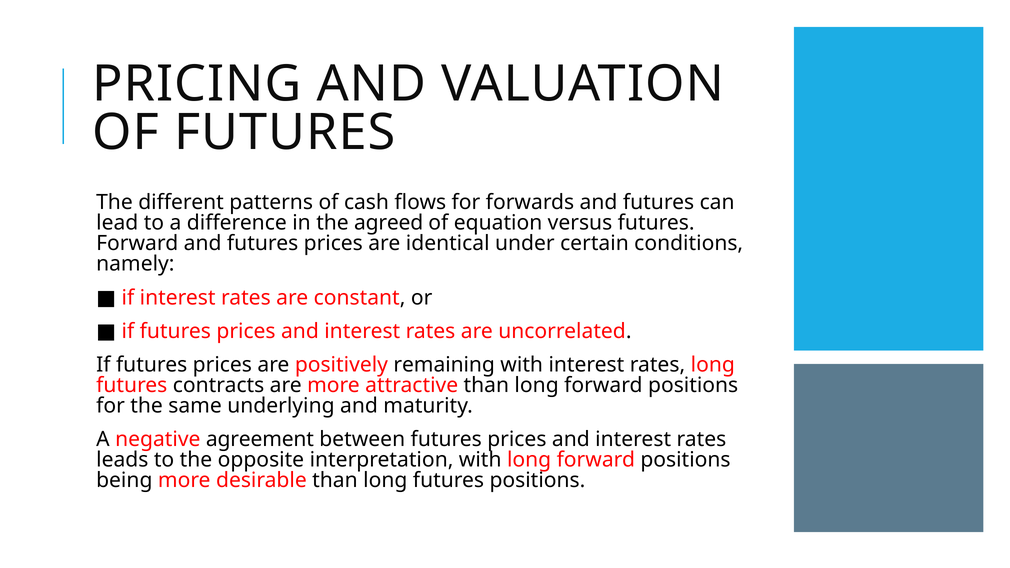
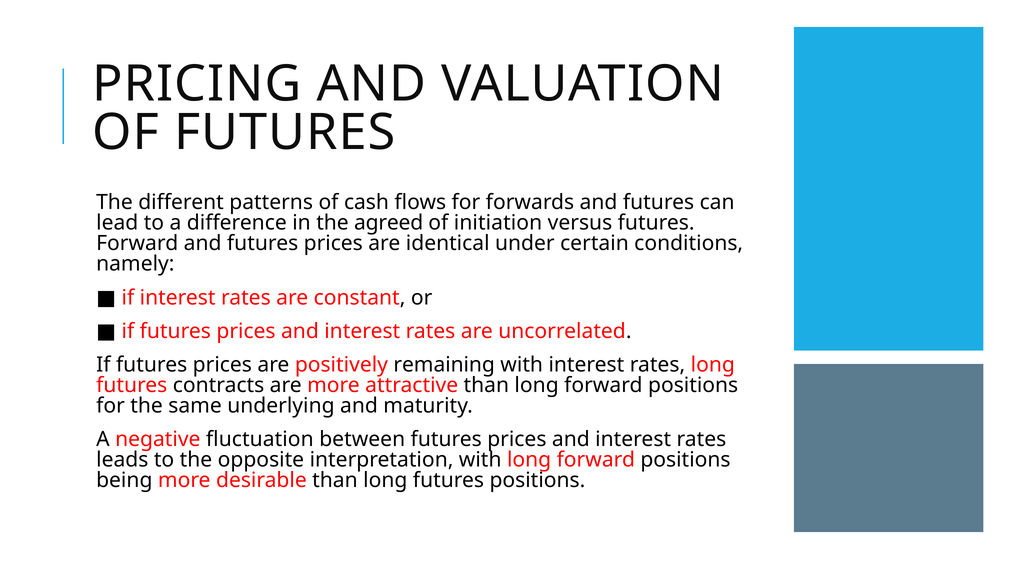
equation: equation -> initiation
agreement: agreement -> fluctuation
